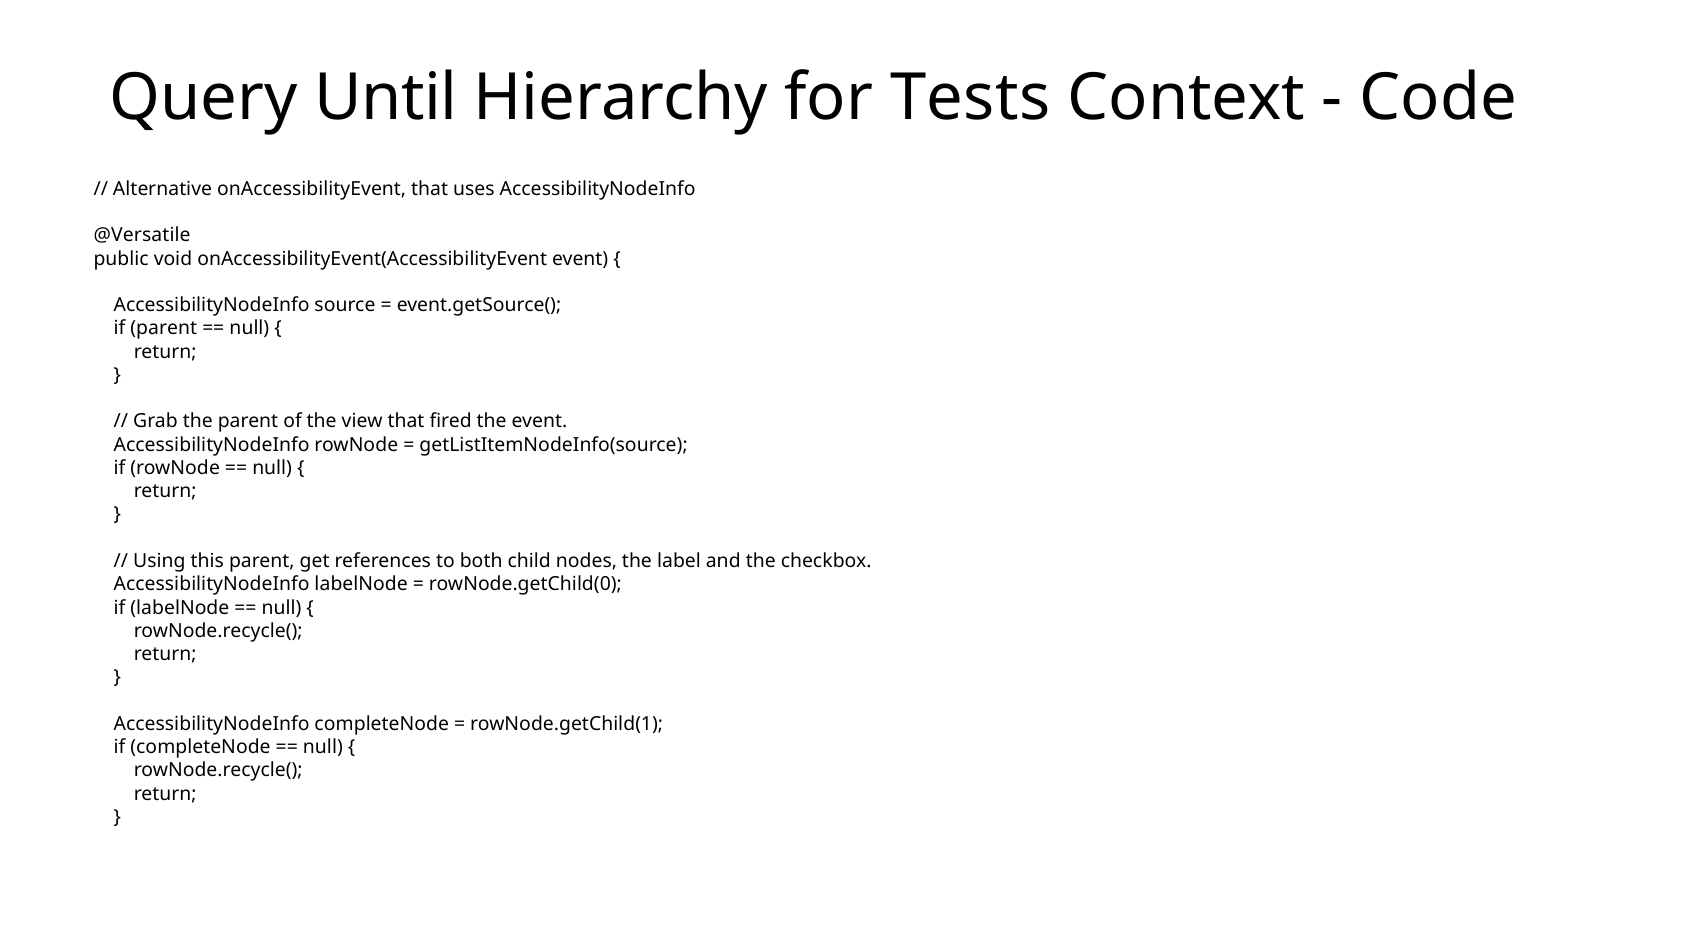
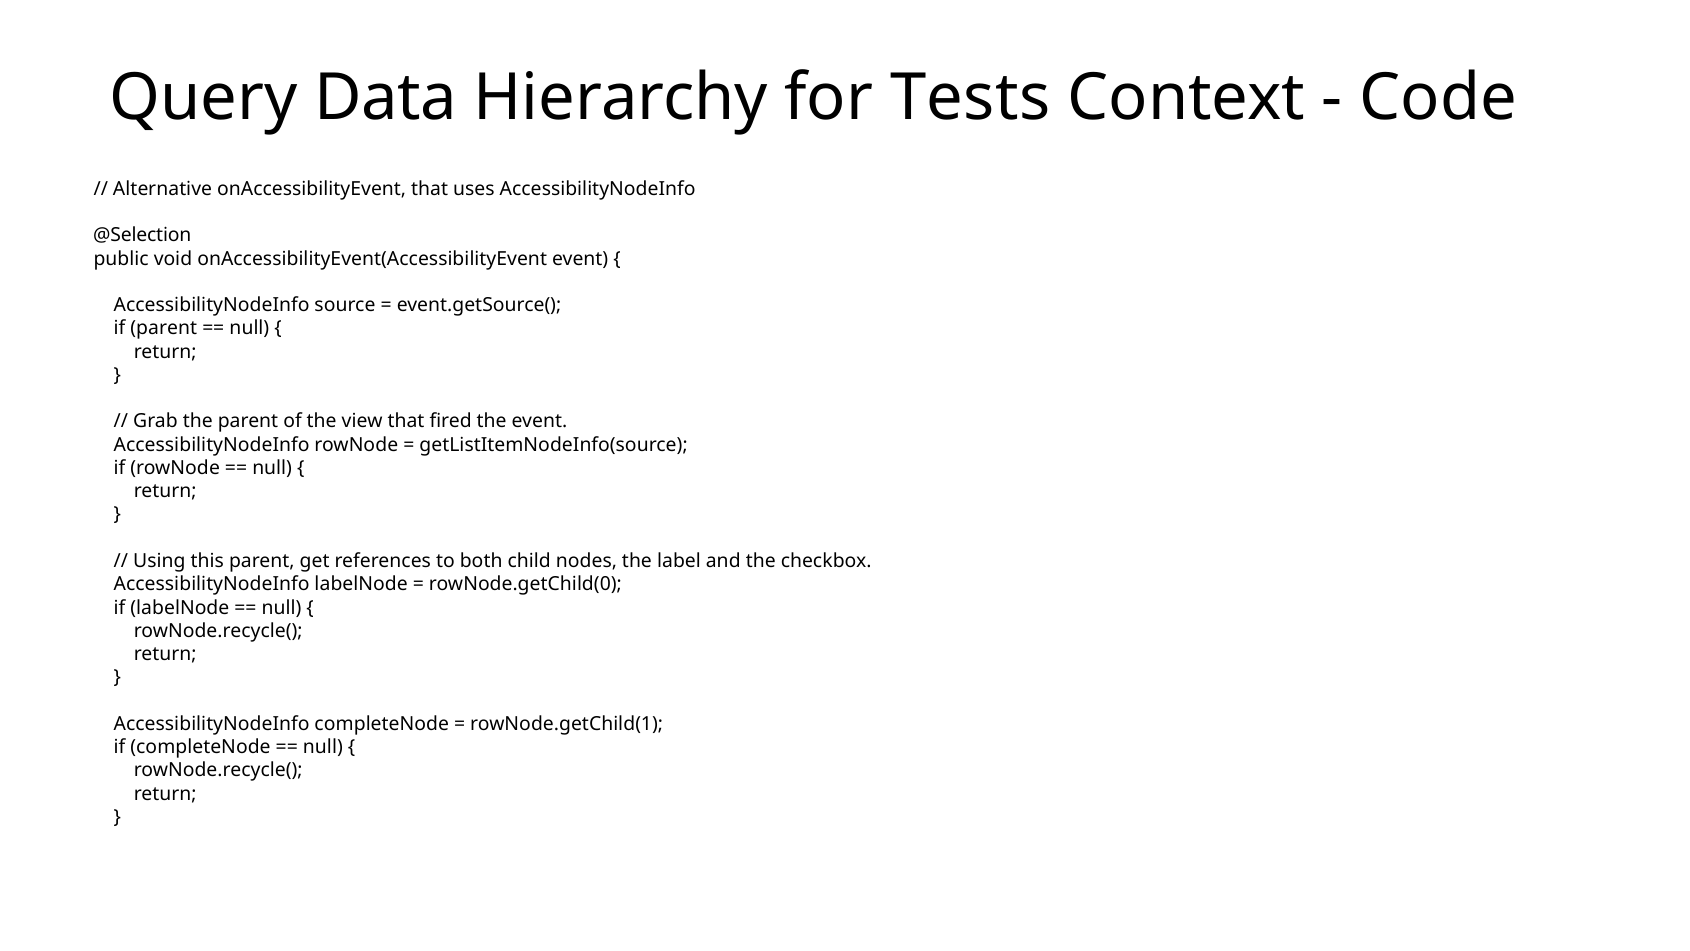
Until: Until -> Data
@Versatile: @Versatile -> @Selection
